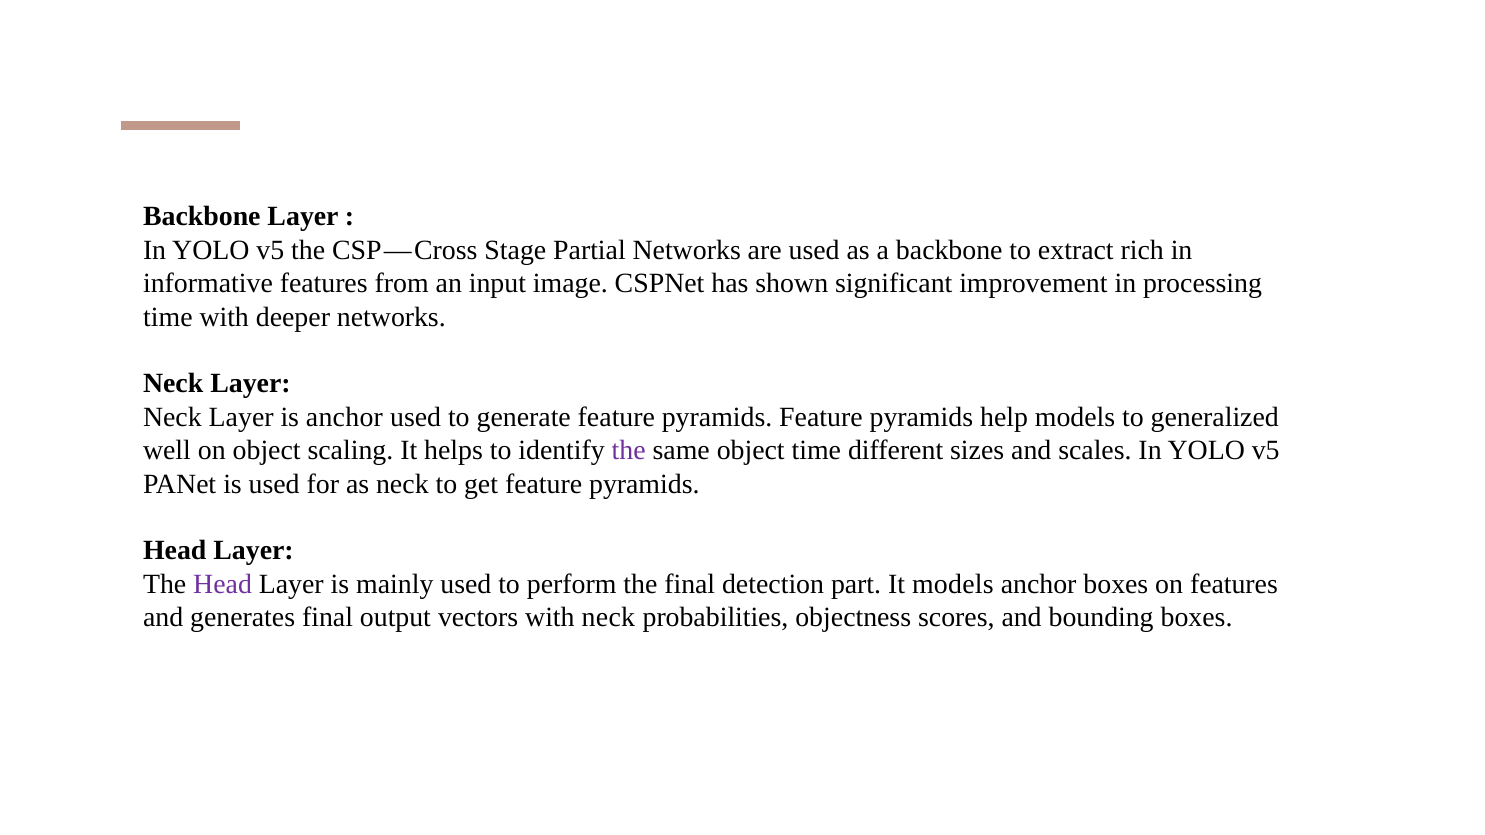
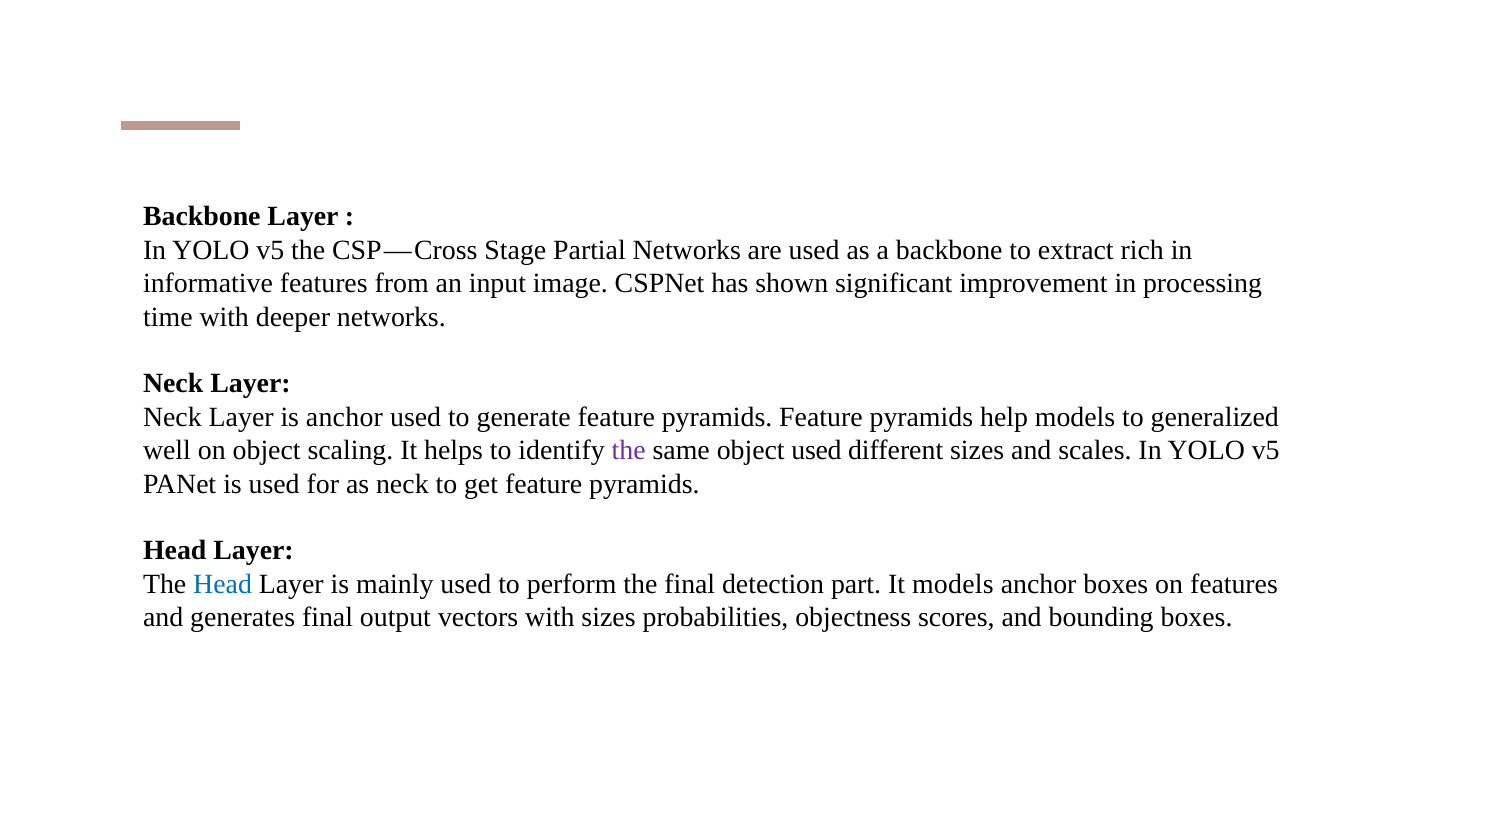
object time: time -> used
Head at (223, 584) colour: purple -> blue
with neck: neck -> sizes
